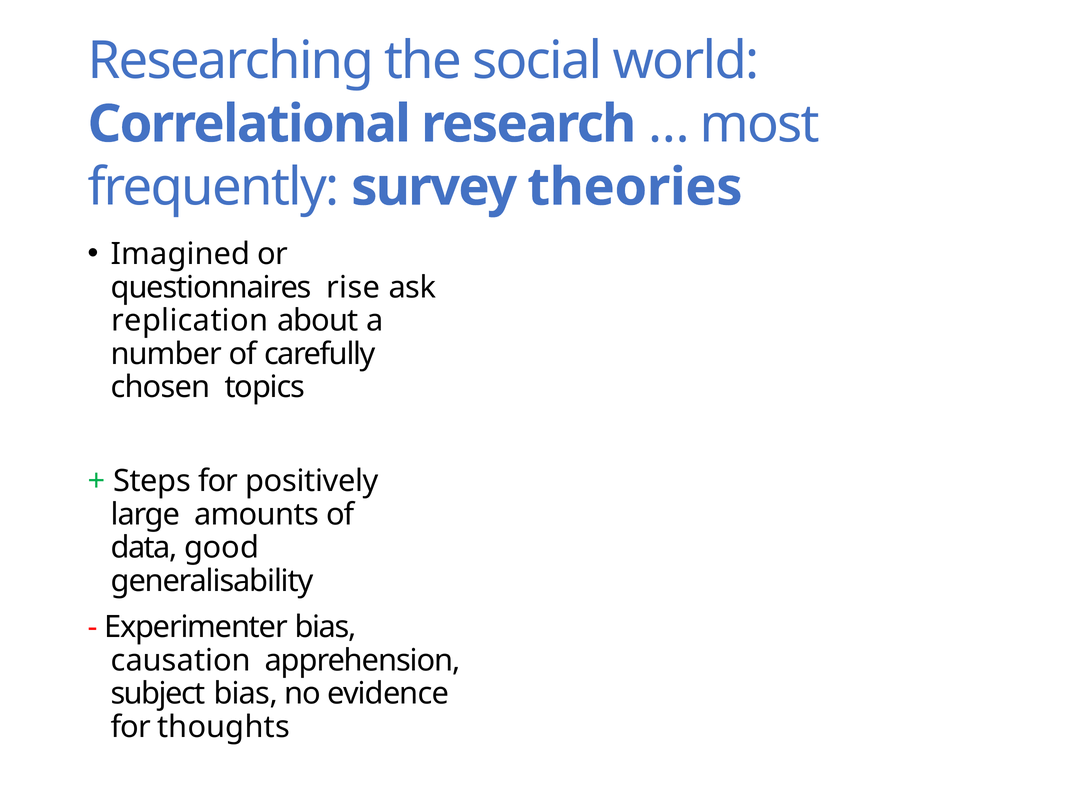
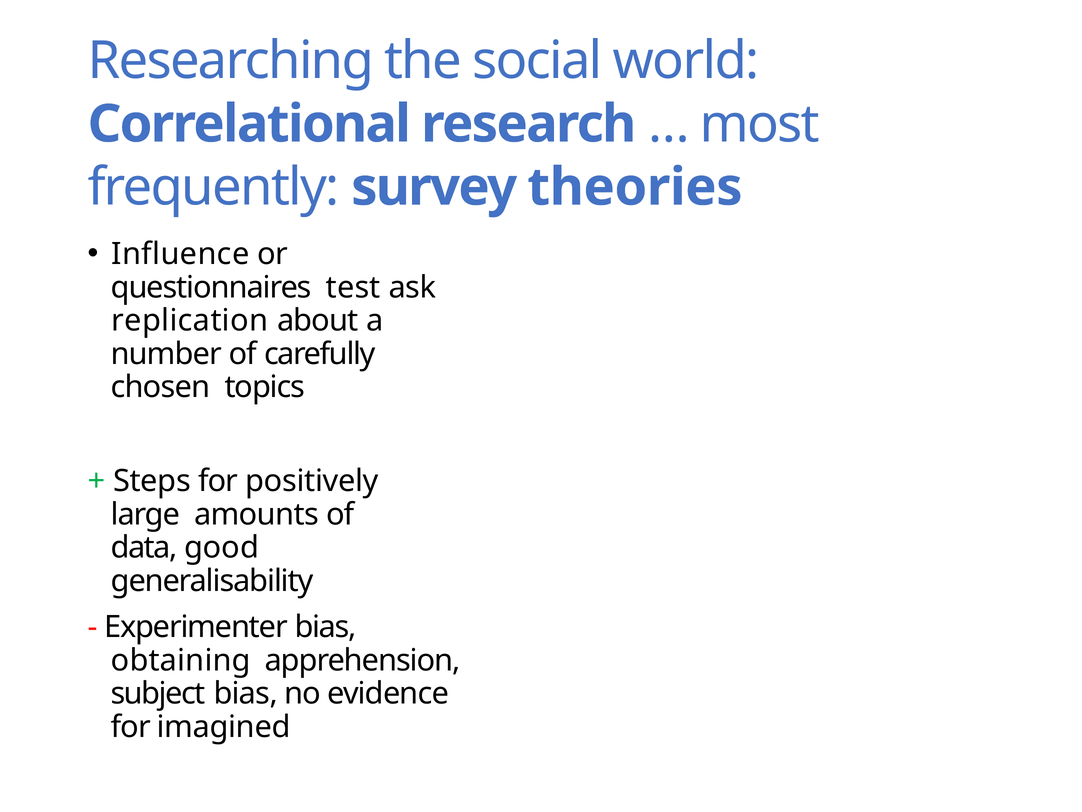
Imagined: Imagined -> Influence
rise: rise -> test
causation: causation -> obtaining
thoughts: thoughts -> imagined
